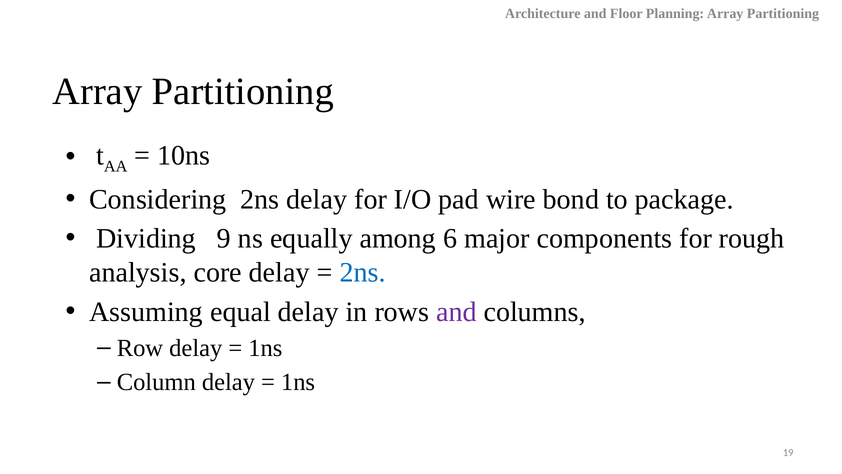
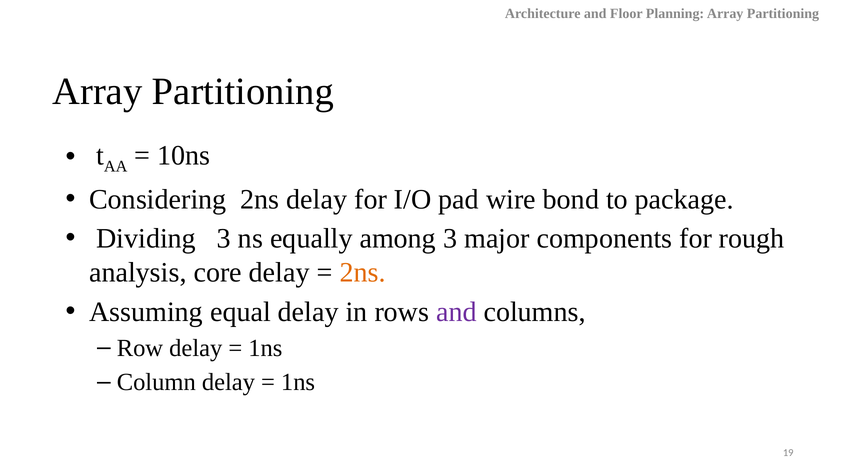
Dividing 9: 9 -> 3
among 6: 6 -> 3
2ns at (363, 272) colour: blue -> orange
